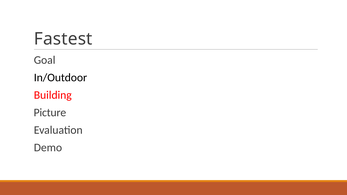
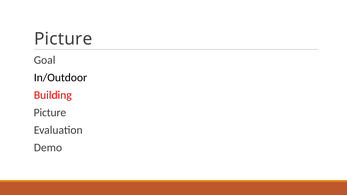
Fastest at (63, 39): Fastest -> Picture
